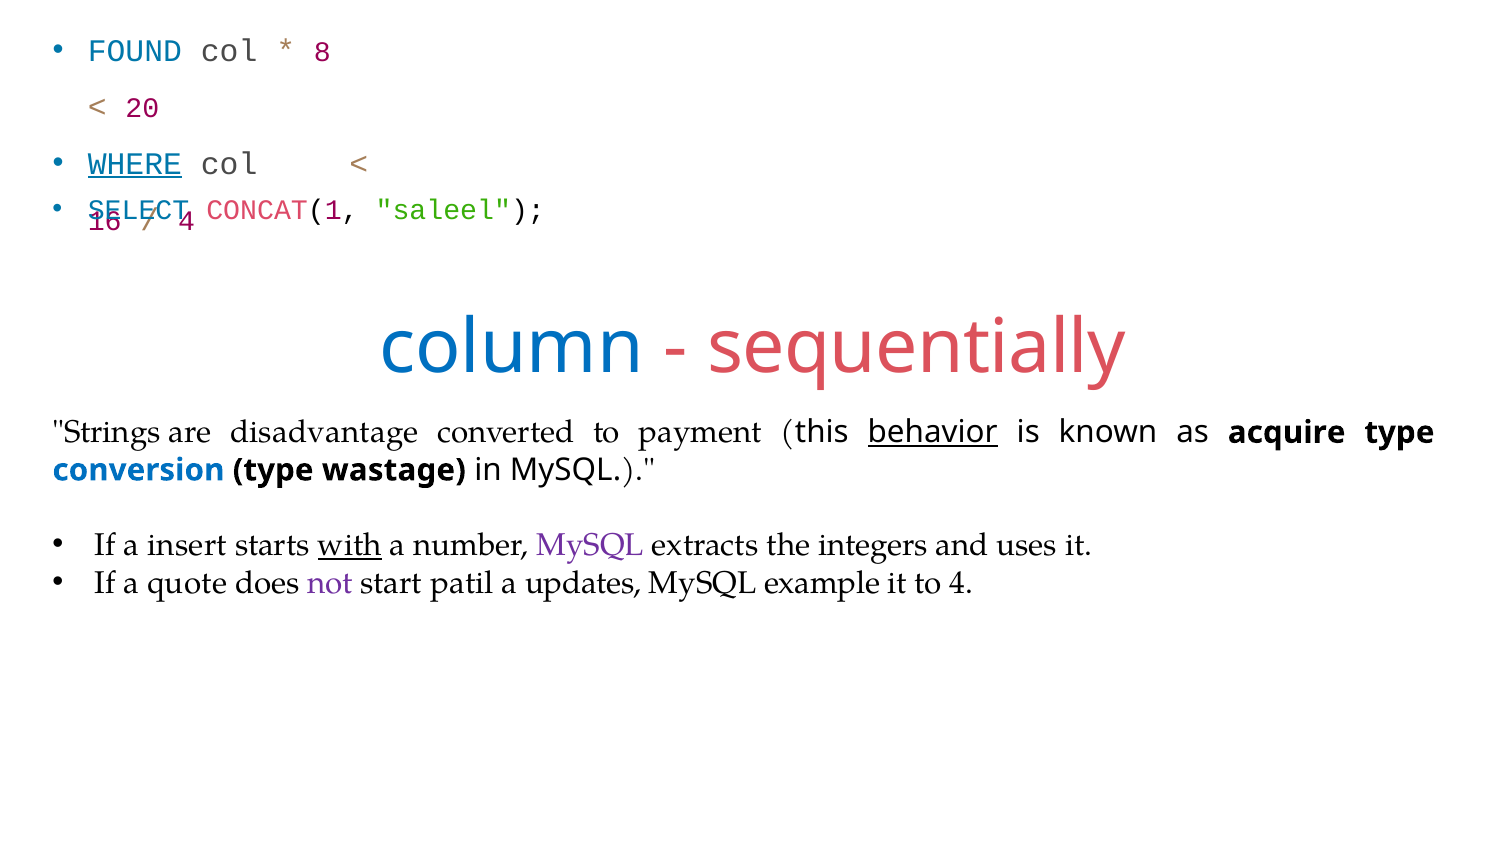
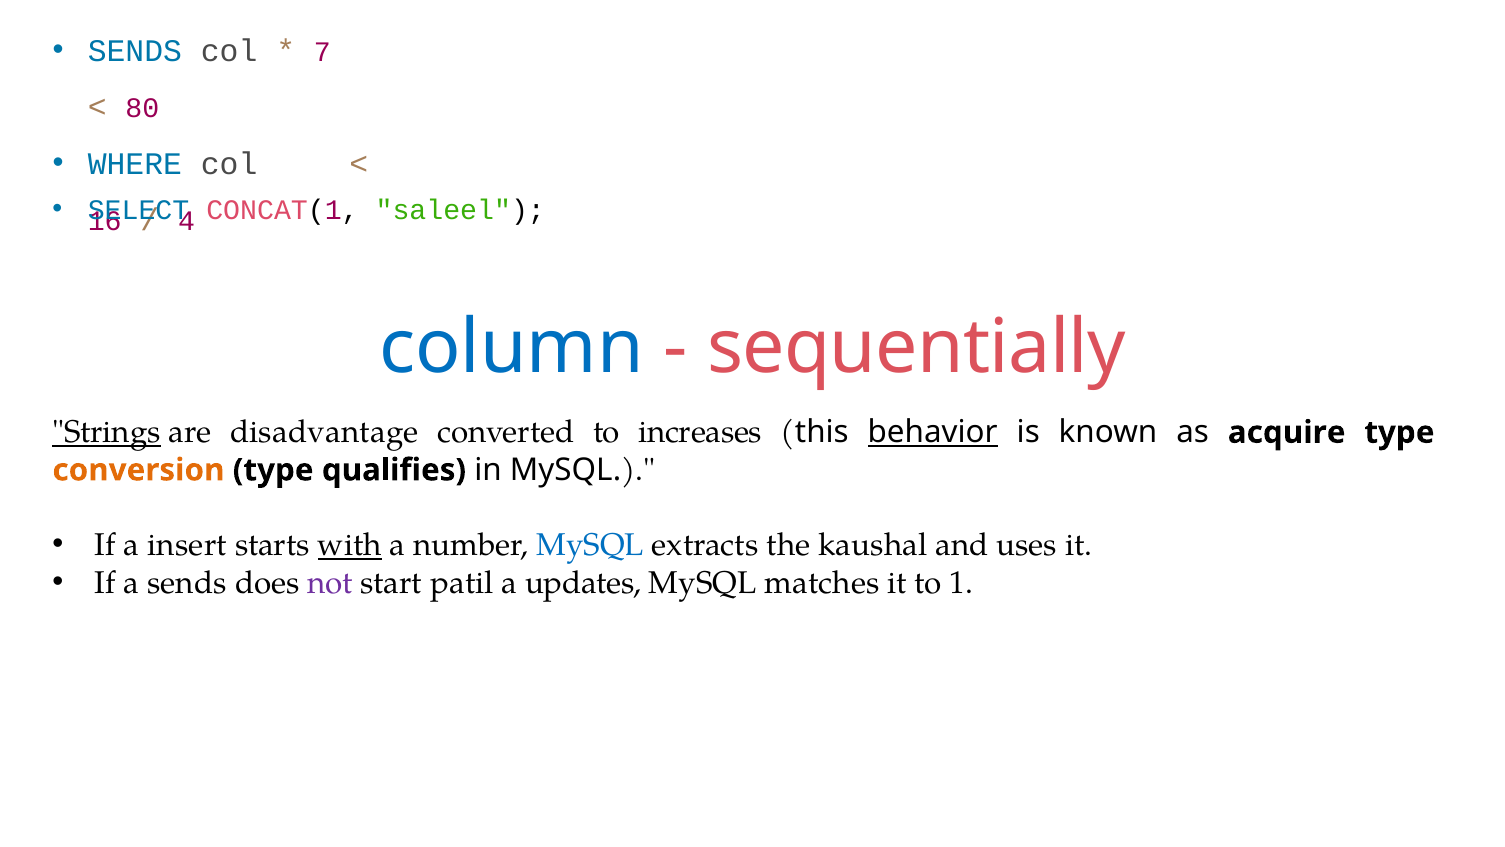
FOUND at (135, 51): FOUND -> SENDS
8: 8 -> 7
20: 20 -> 80
WHERE underline: present -> none
Strings underline: none -> present
payment: payment -> increases
conversion colour: blue -> orange
wastage: wastage -> qualifies
MySQL at (590, 545) colour: purple -> blue
integers: integers -> kaushal
a quote: quote -> sends
example: example -> matches
to 4: 4 -> 1
